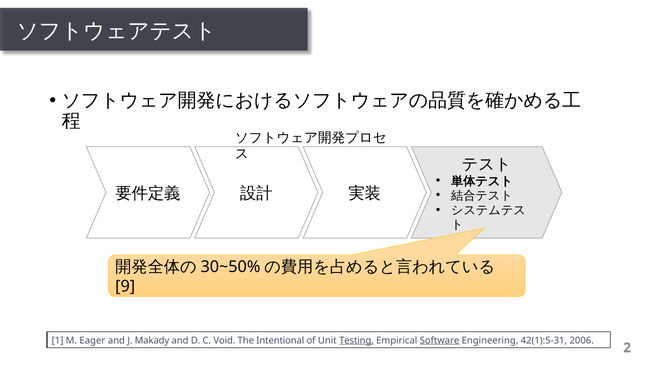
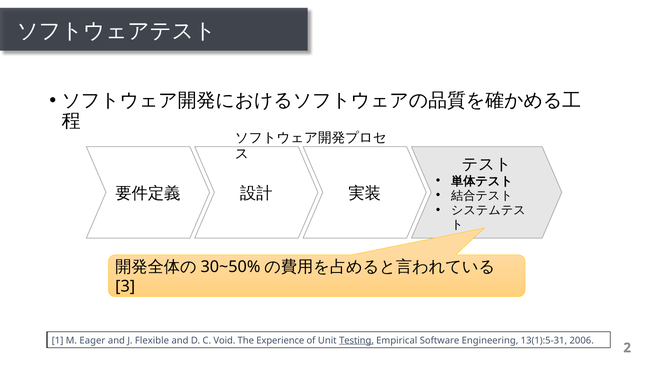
9: 9 -> 3
Makady: Makady -> Flexible
Intentional: Intentional -> Experience
Software underline: present -> none
42(1):5-31: 42(1):5-31 -> 13(1):5-31
